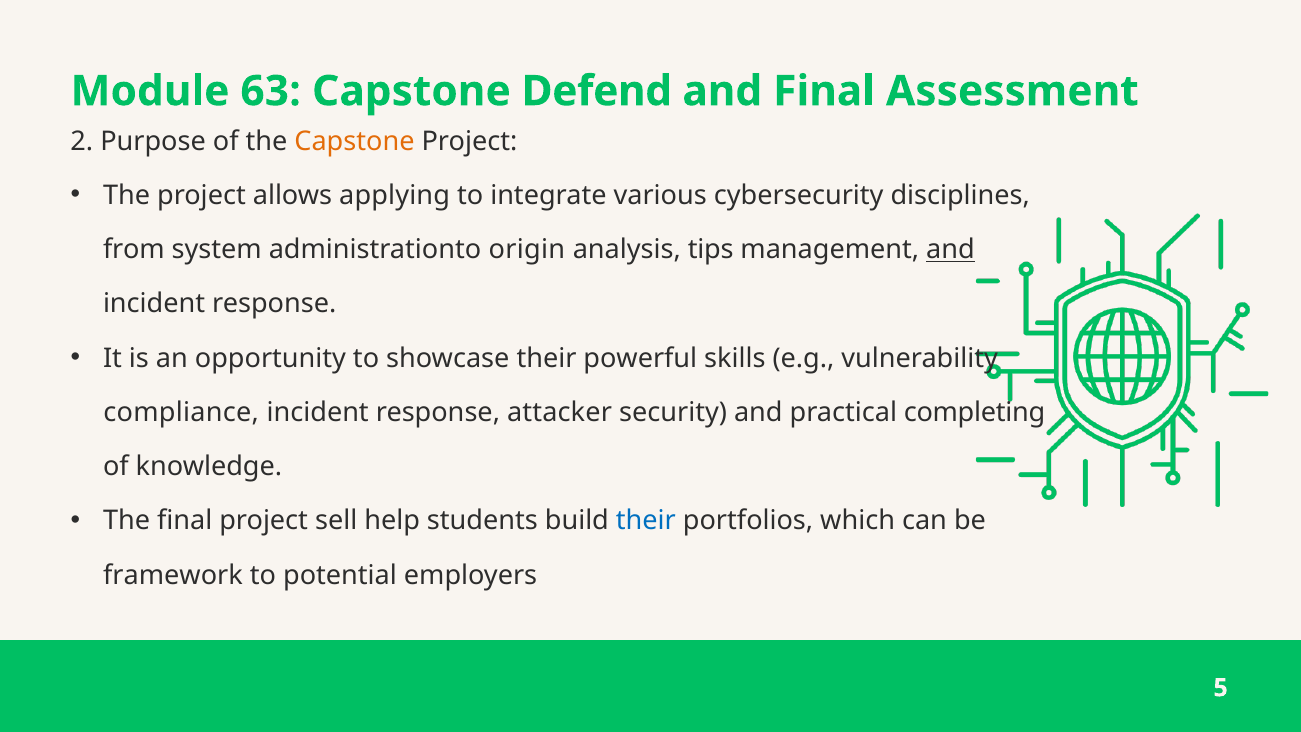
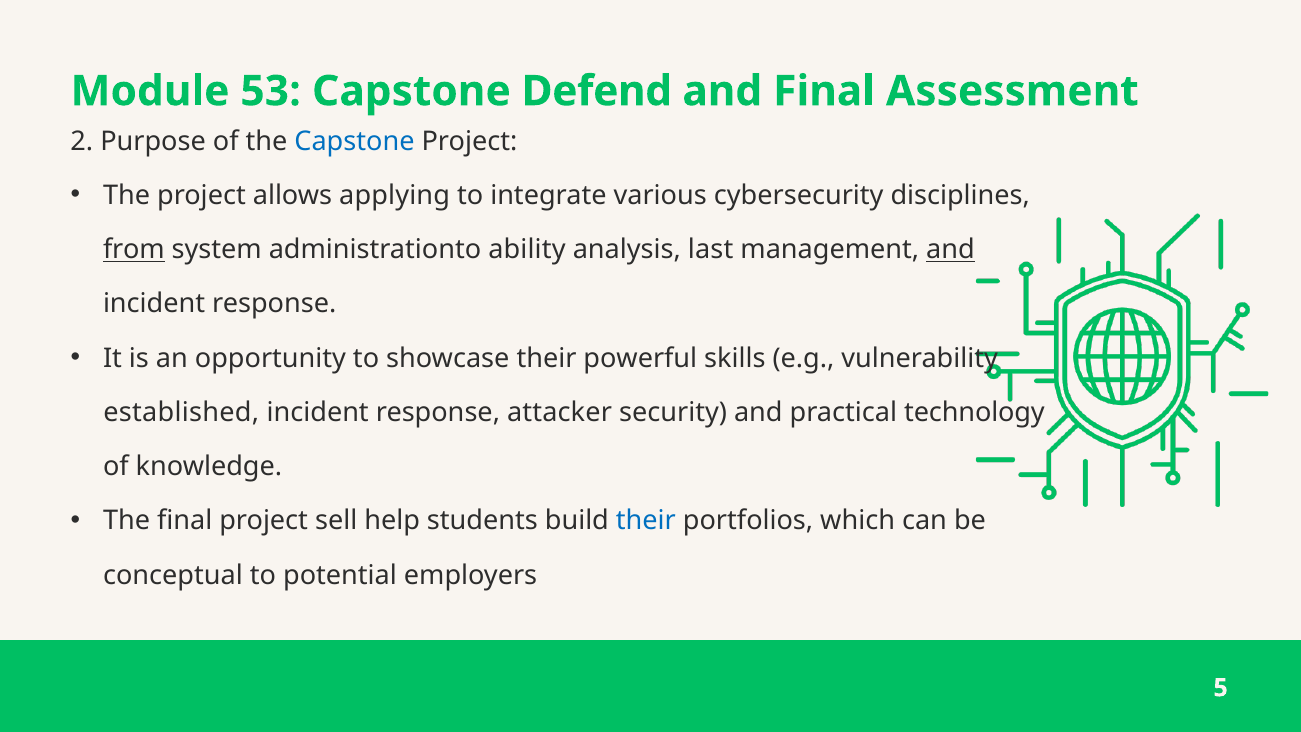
63: 63 -> 53
Capstone at (354, 141) colour: orange -> blue
from underline: none -> present
origin: origin -> ability
tips: tips -> last
compliance: compliance -> established
completing: completing -> technology
framework: framework -> conceptual
